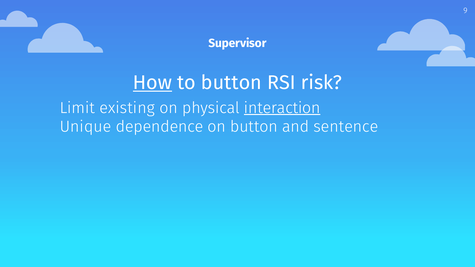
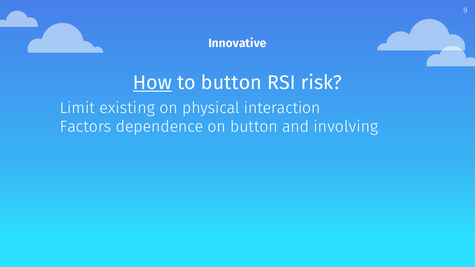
Supervisor: Supervisor -> Innovative
interaction underline: present -> none
Unique: Unique -> Factors
sentence: sentence -> involving
